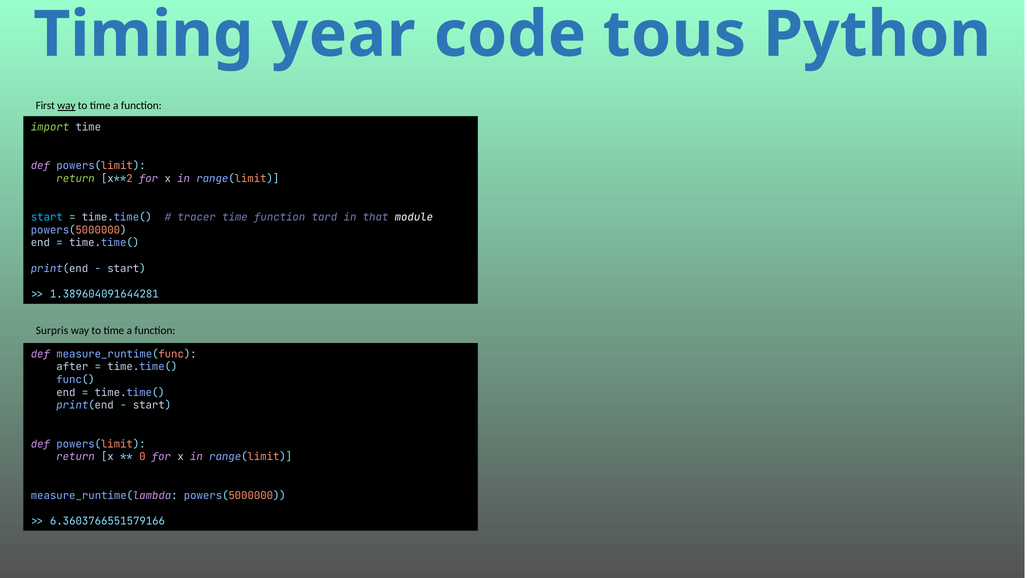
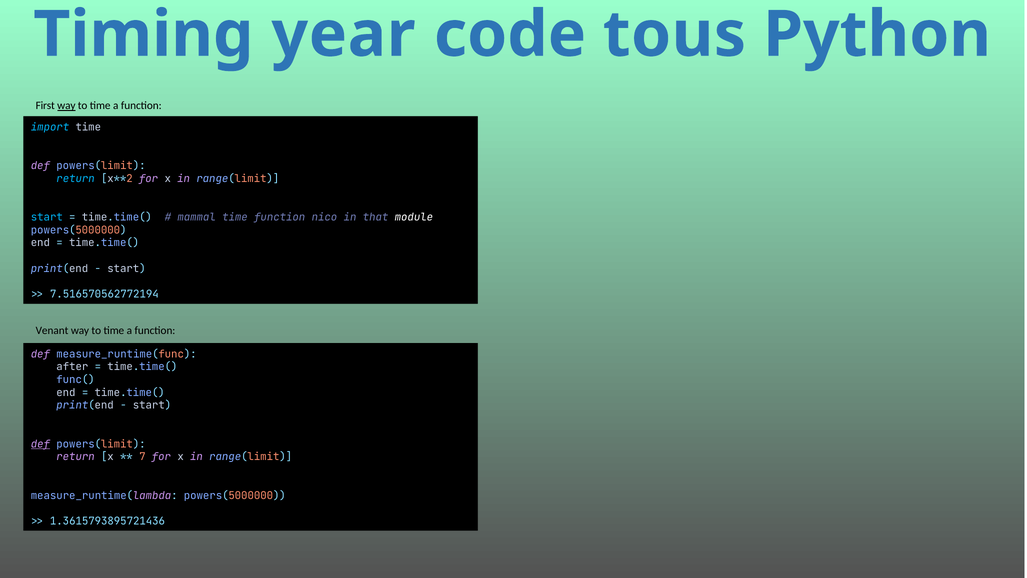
import colour: light green -> light blue
return at (76, 179) colour: light green -> light blue
tracer: tracer -> mammal
tard: tard -> nico
1.389604091644281: 1.389604091644281 -> 7.516570562772194
Surpris: Surpris -> Venant
def at (40, 444) underline: none -> present
0: 0 -> 7
6.3603766551579166: 6.3603766551579166 -> 1.3615793895721436
